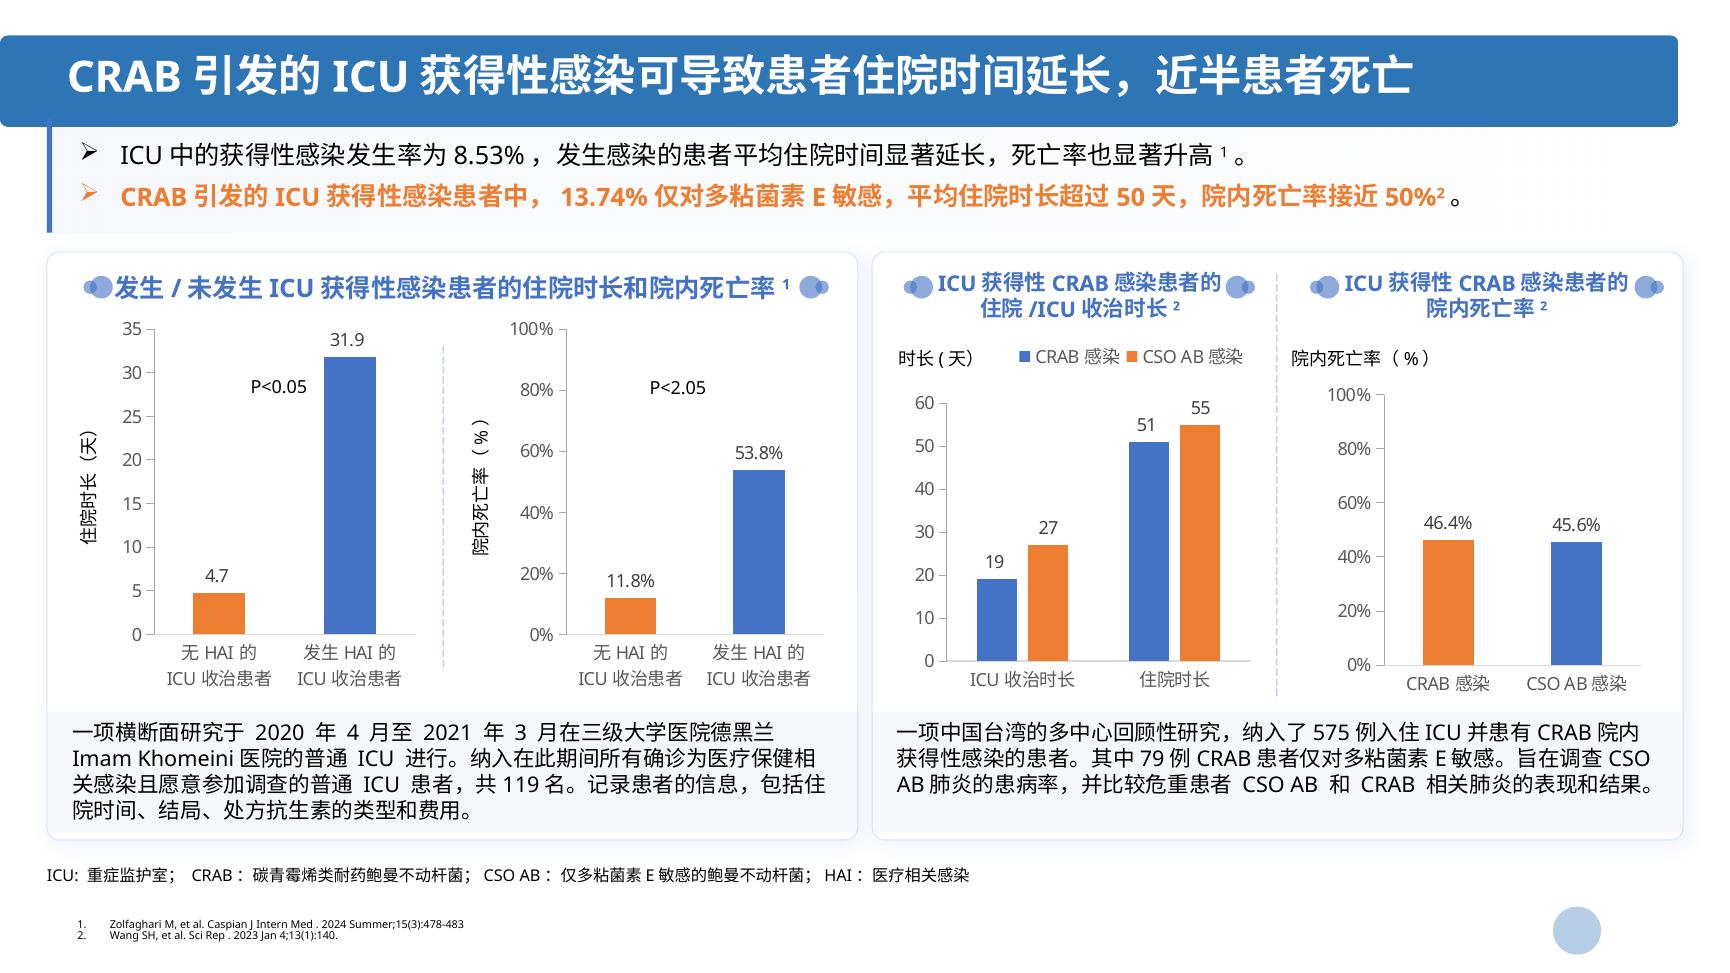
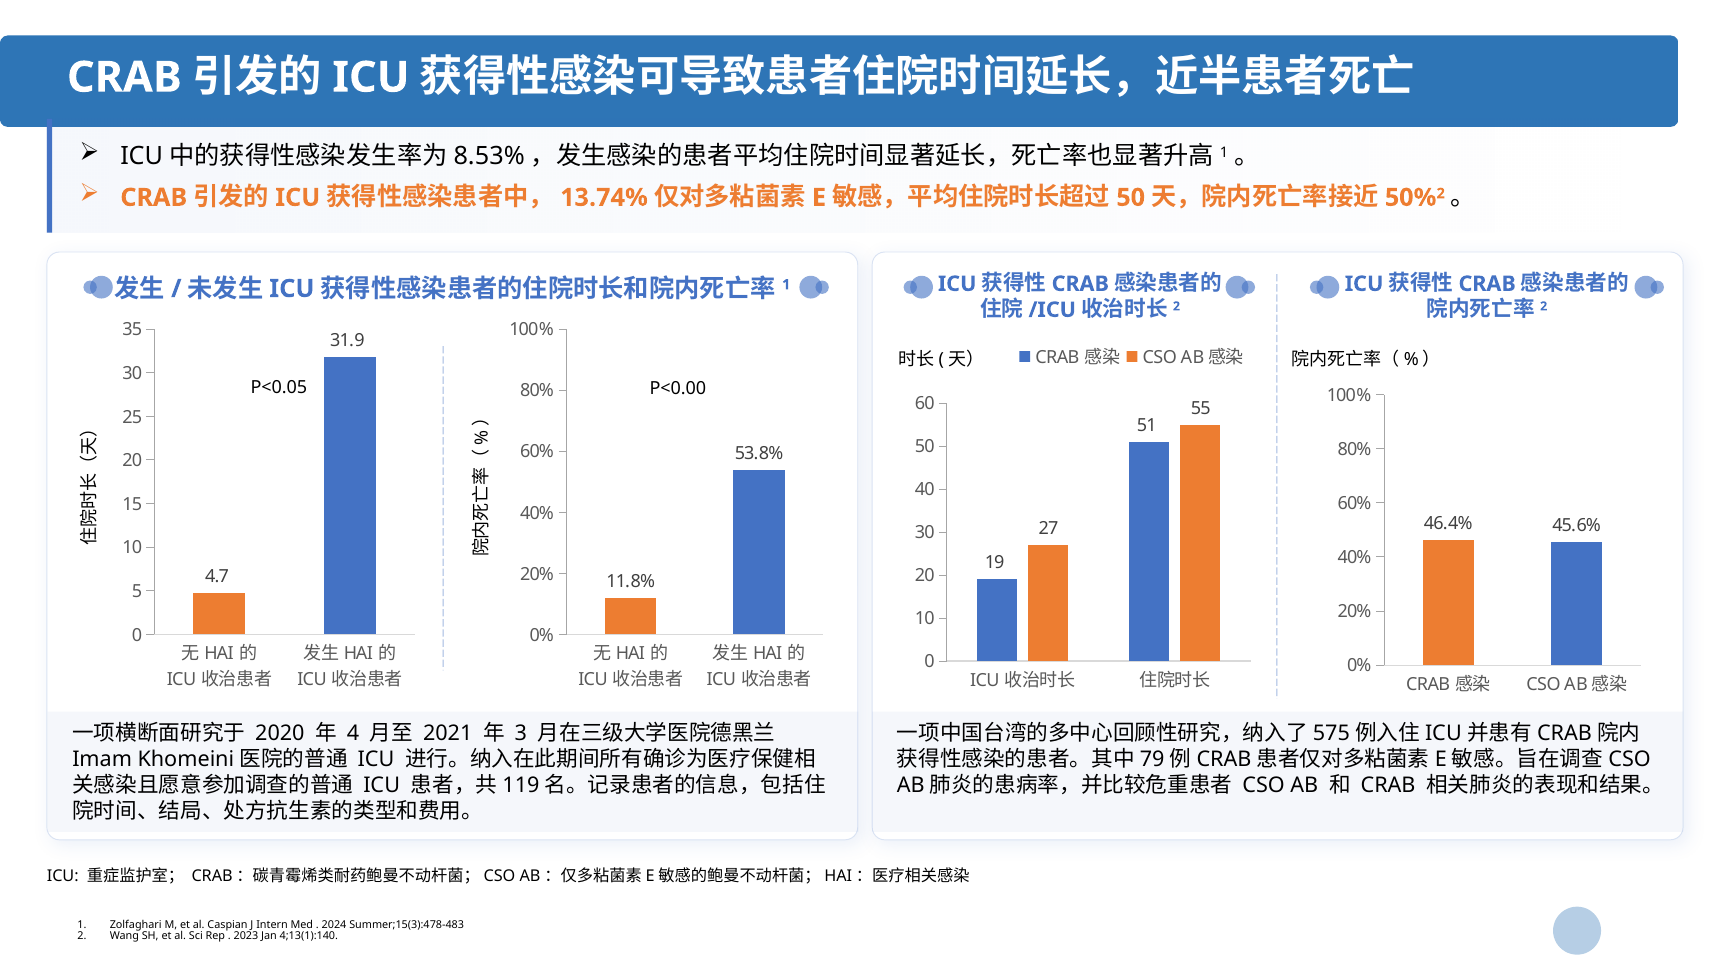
P<2.05: P<2.05 -> P<0.00
